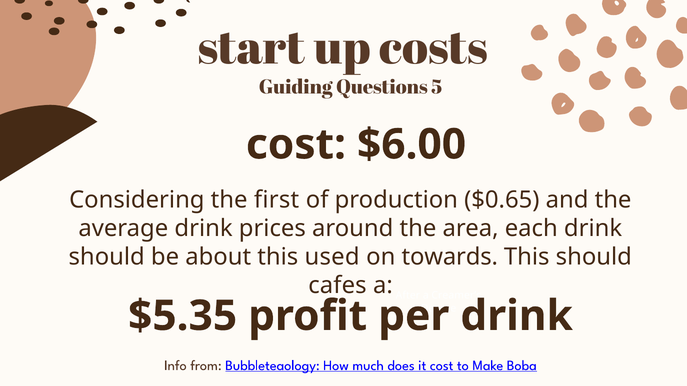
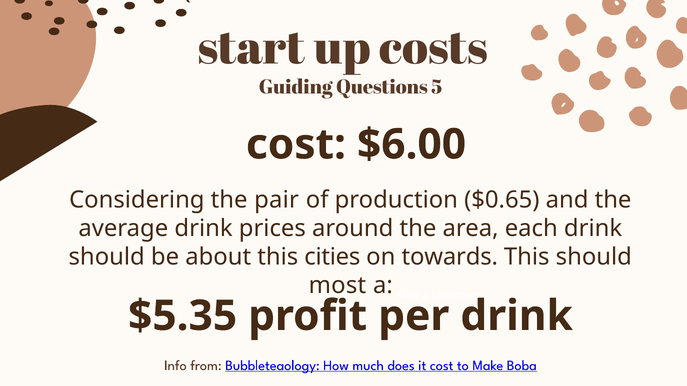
first: first -> pair
used: used -> cities
cafes: cafes -> most
